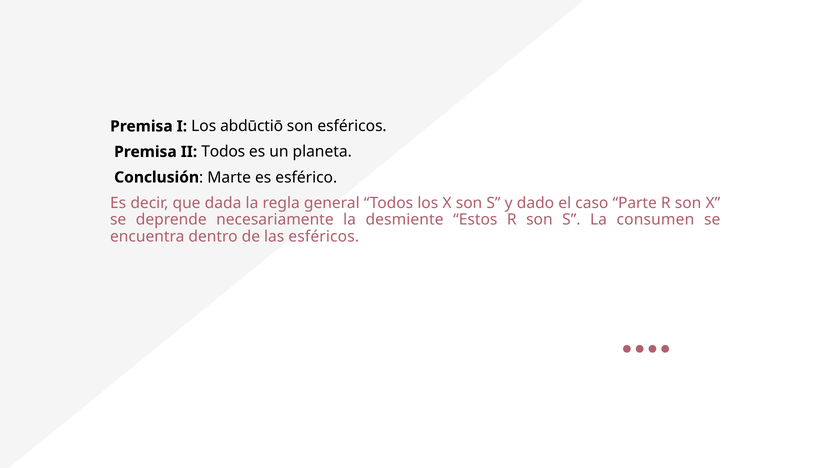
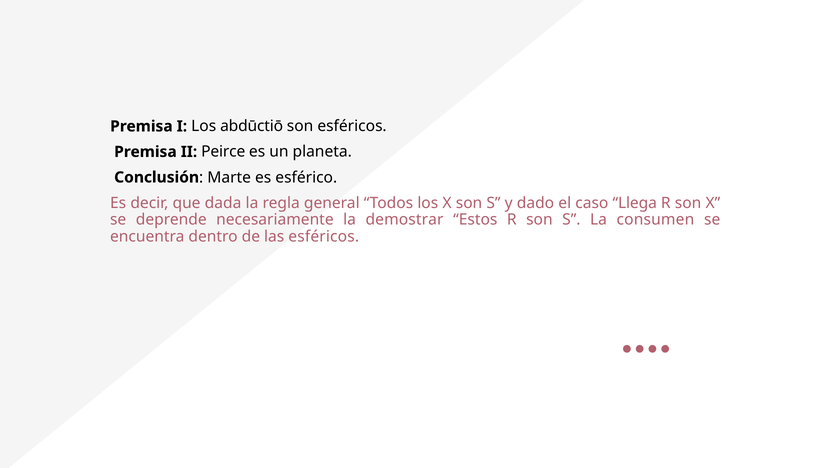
II Todos: Todos -> Peirce
Parte: Parte -> Llega
desmiente: desmiente -> demostrar
